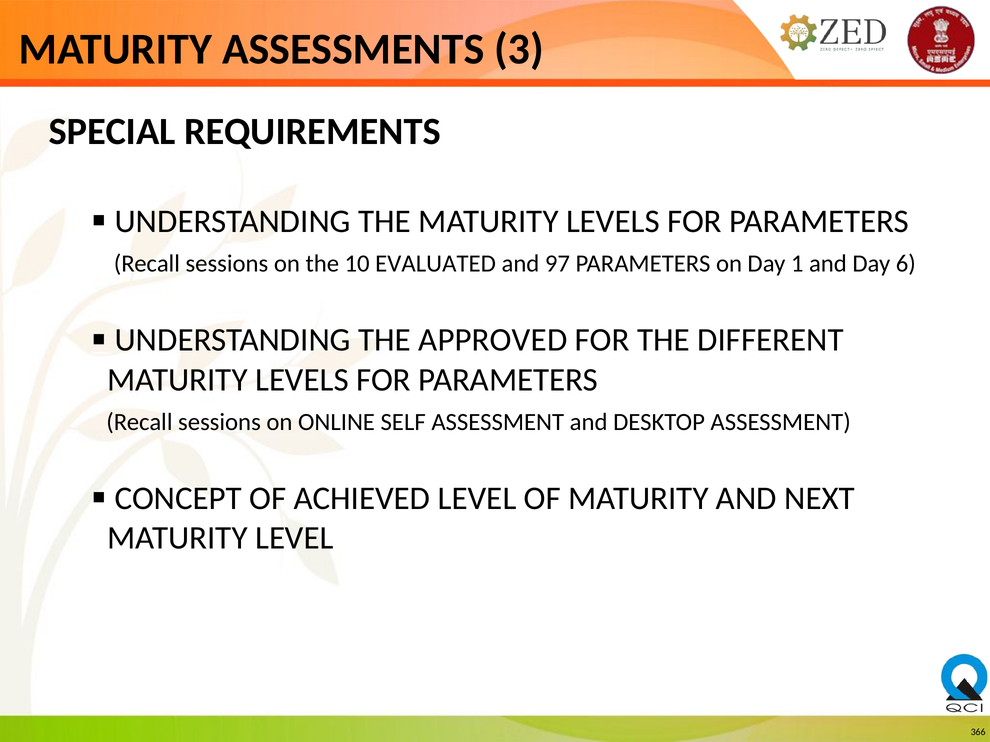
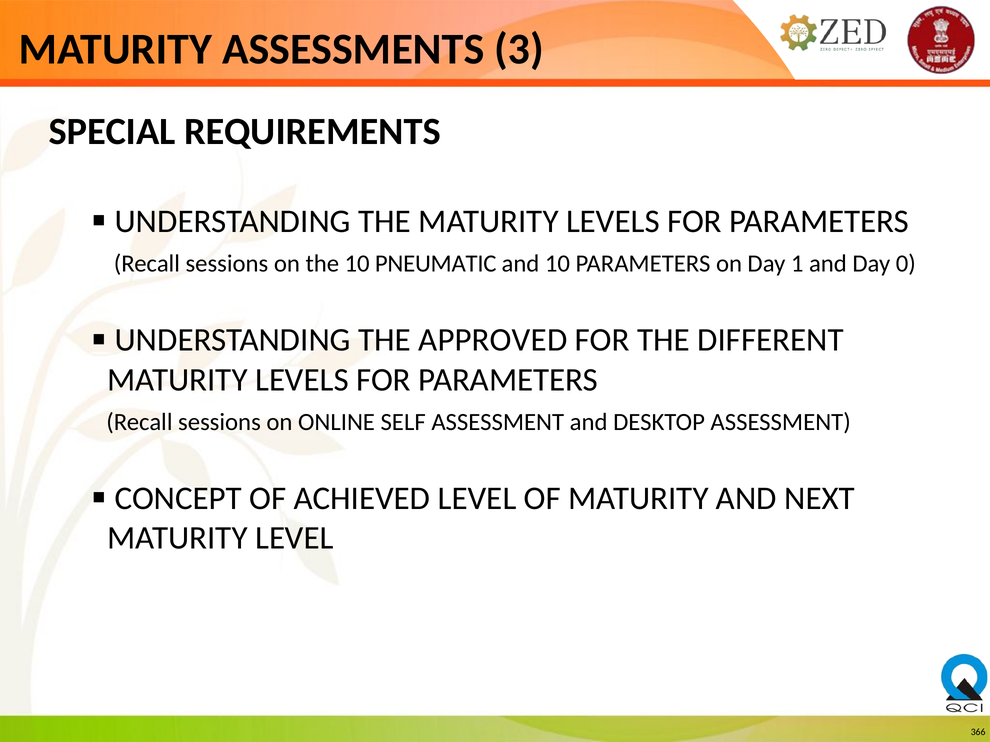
EVALUATED: EVALUATED -> PNEUMATIC
and 97: 97 -> 10
6: 6 -> 0
